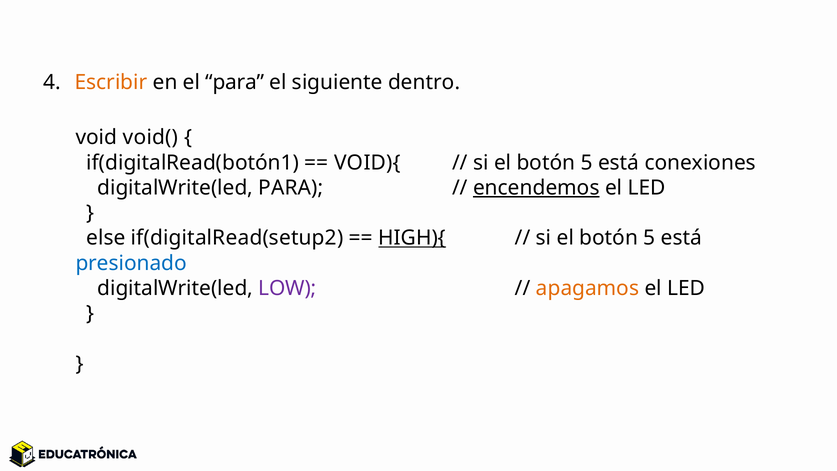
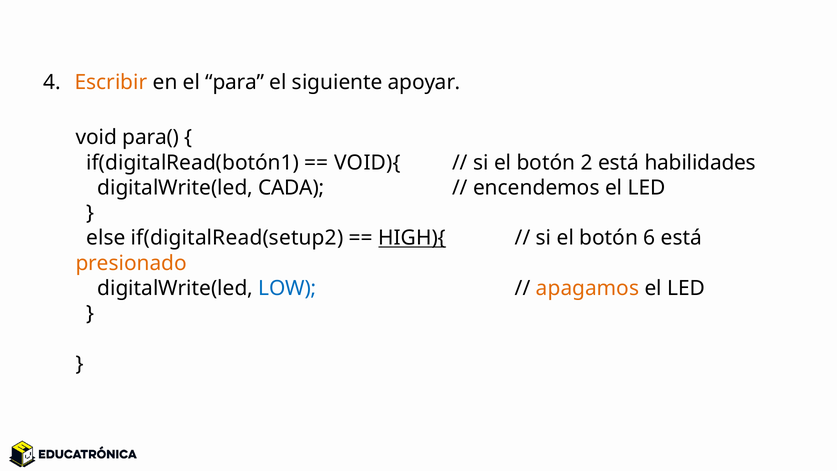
dentro: dentro -> apoyar
void(: void( -> para(
5 at (587, 163): 5 -> 2
conexiones: conexiones -> habilidades
digitalWrite(led PARA: PARA -> CADA
encendemos underline: present -> none
5 at (649, 238): 5 -> 6
presionado colour: blue -> orange
LOW colour: purple -> blue
